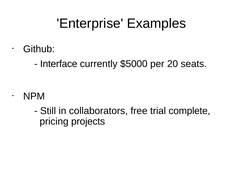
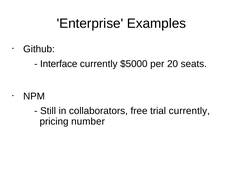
trial complete: complete -> currently
projects: projects -> number
